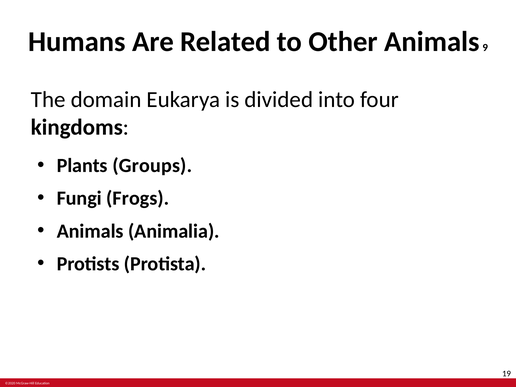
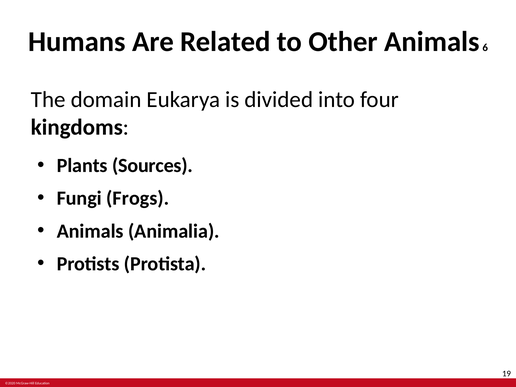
9: 9 -> 6
Groups: Groups -> Sources
